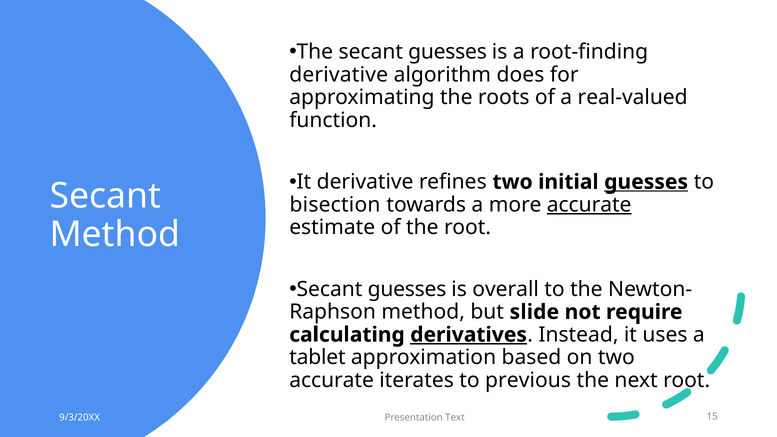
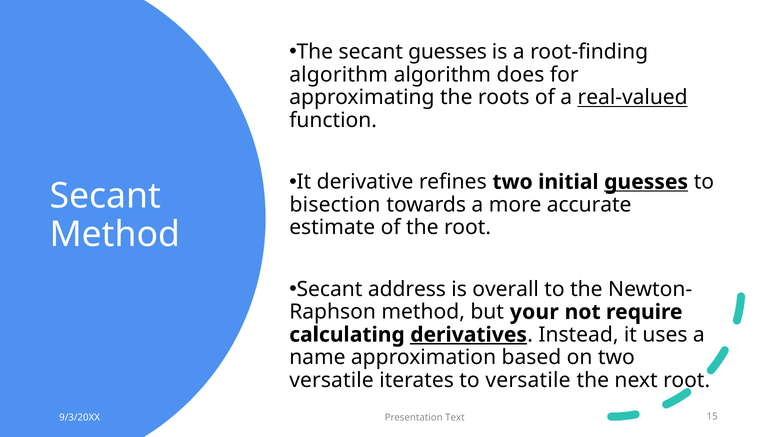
derivative at (339, 75): derivative -> algorithm
real-valued underline: none -> present
accurate at (589, 205) underline: present -> none
guesses at (407, 289): guesses -> address
slide: slide -> your
tablet: tablet -> name
accurate at (332, 380): accurate -> versatile
to previous: previous -> versatile
